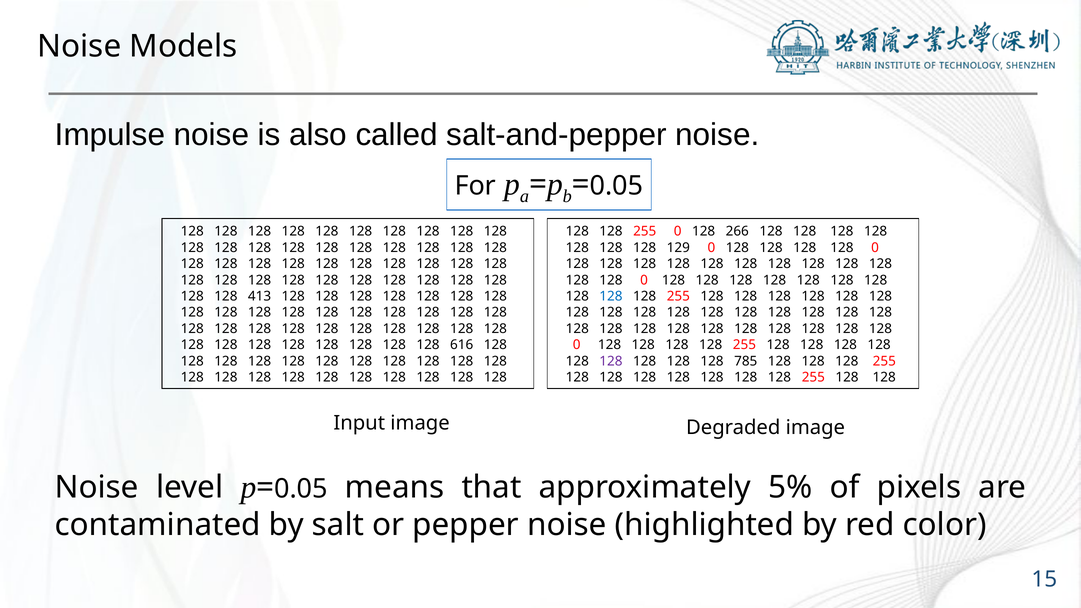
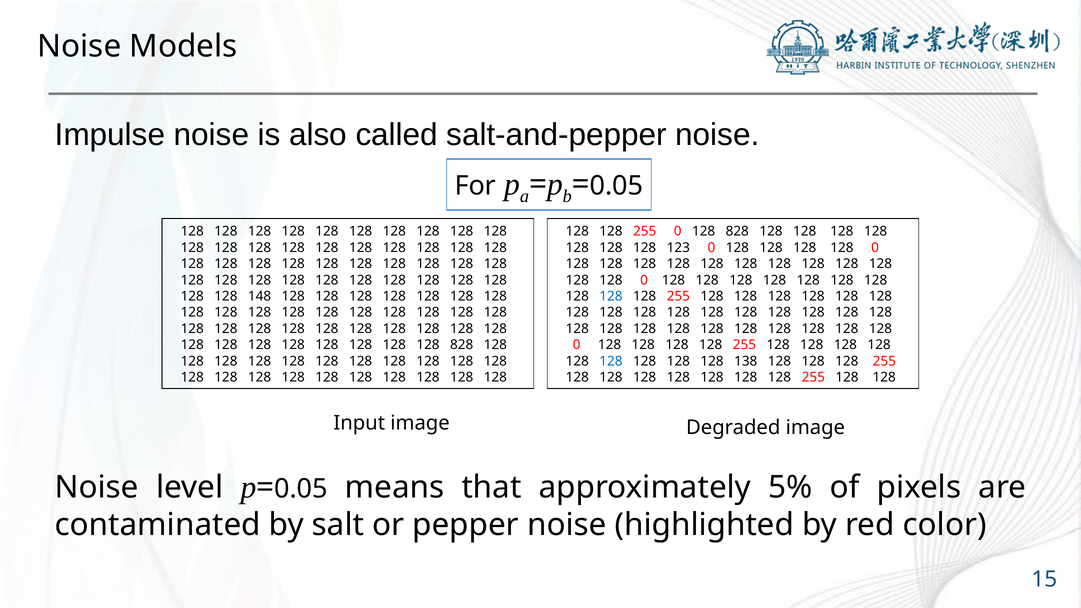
0 128 266: 266 -> 828
129: 129 -> 123
413: 413 -> 148
128 128 616: 616 -> 828
128 at (611, 361) colour: purple -> blue
785: 785 -> 138
